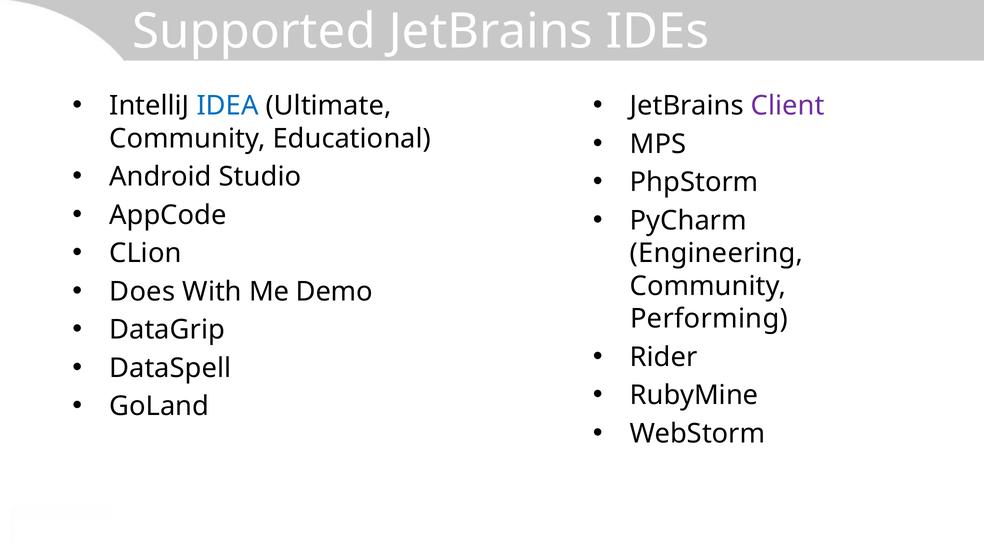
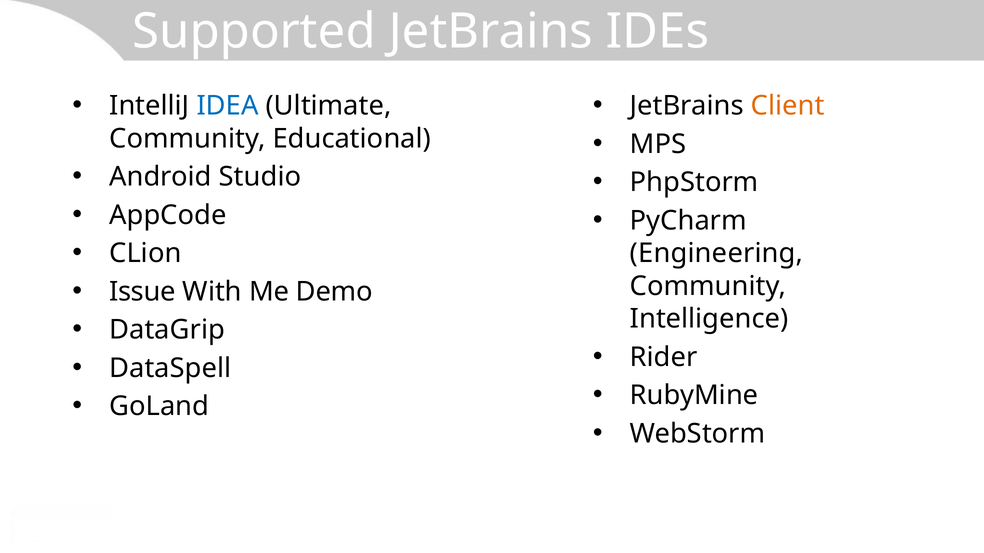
Client colour: purple -> orange
Does: Does -> Issue
Performing: Performing -> Intelligence
